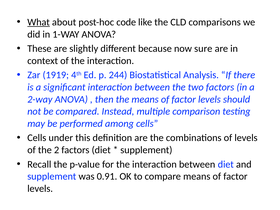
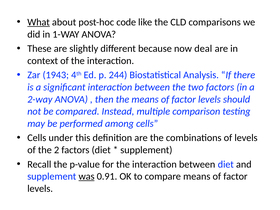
sure: sure -> deal
1919: 1919 -> 1943
was underline: none -> present
